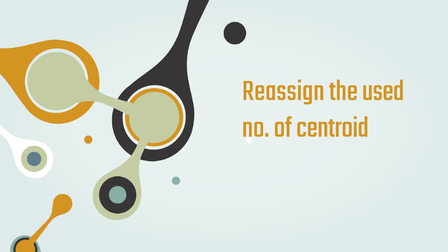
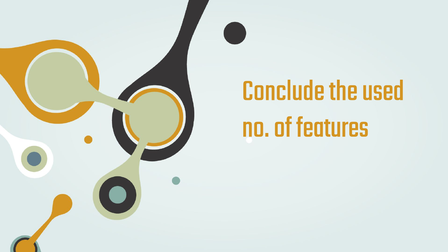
Reassign: Reassign -> Conclude
centroid: centroid -> features
